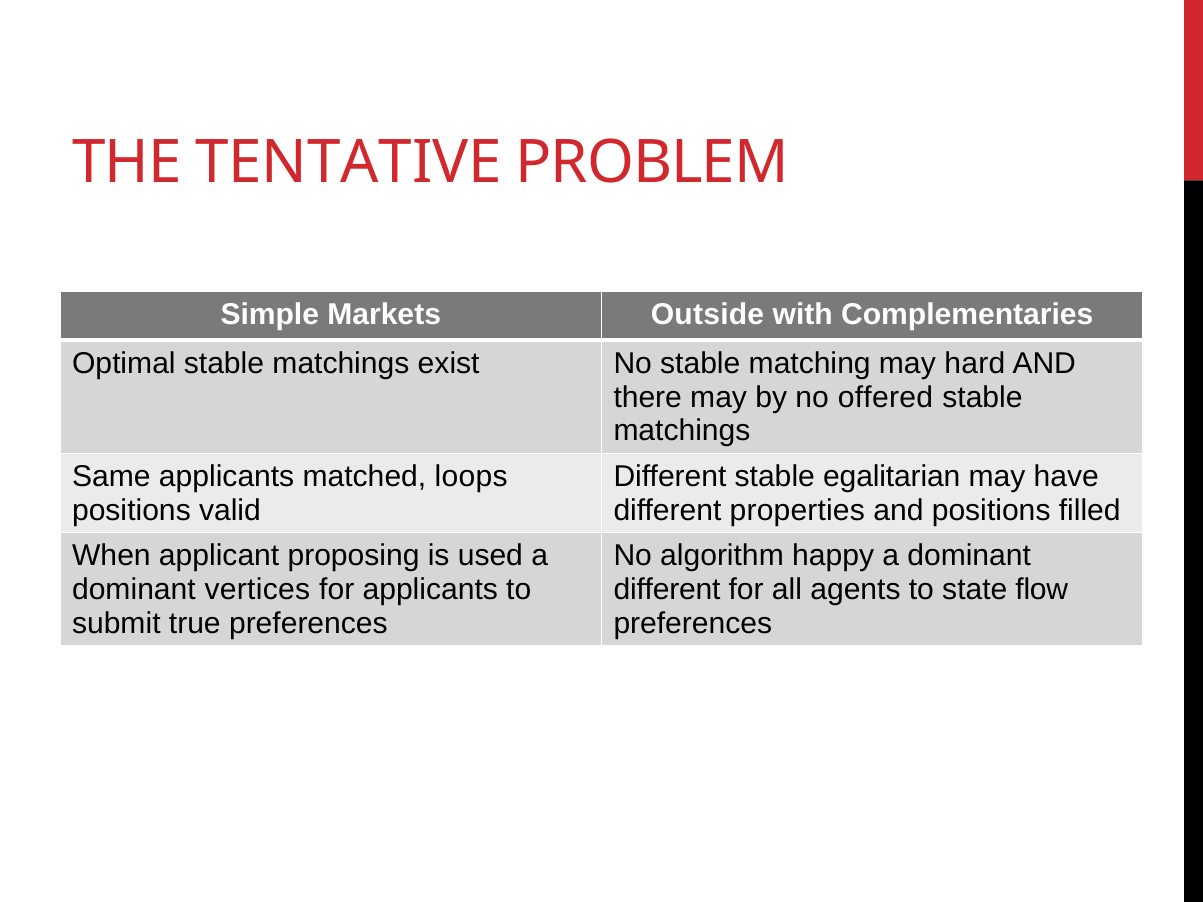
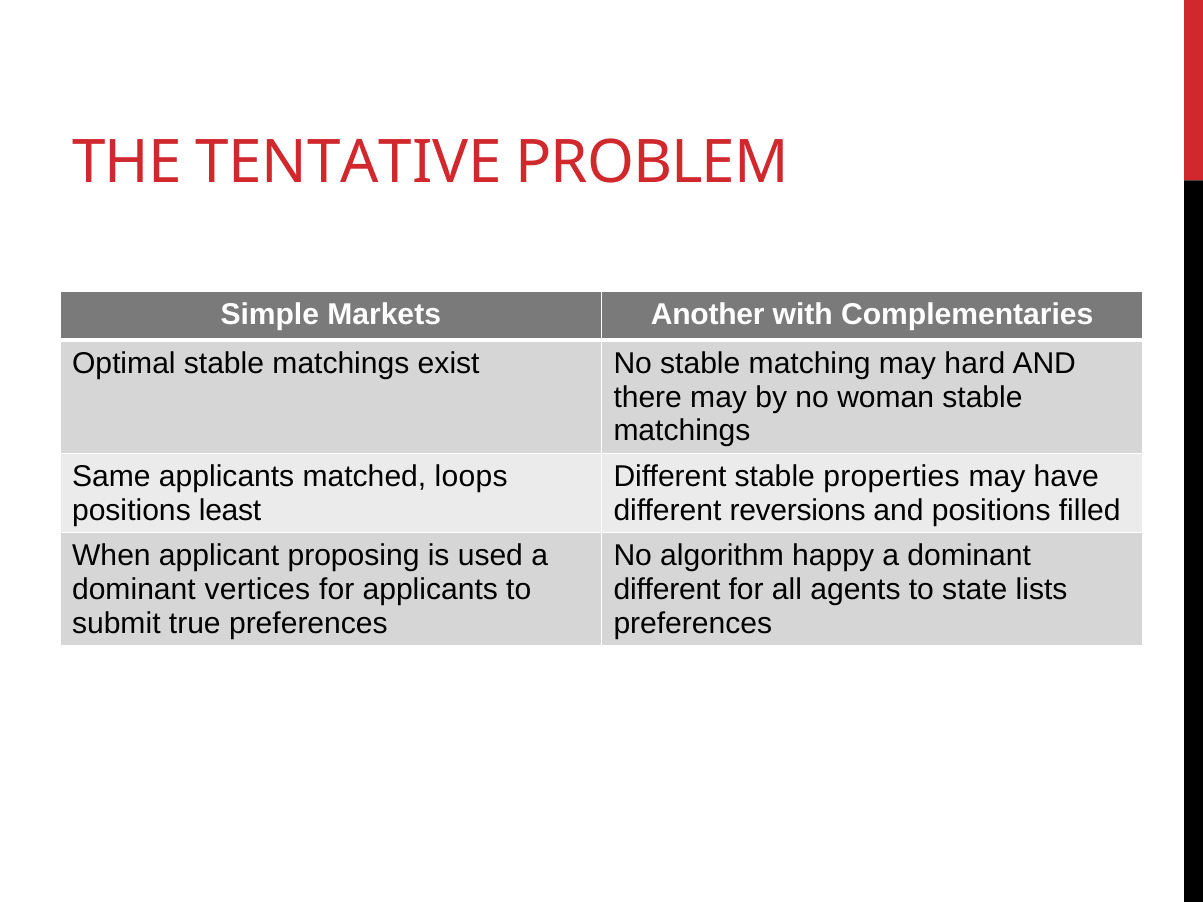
Outside: Outside -> Another
offered: offered -> woman
egalitarian: egalitarian -> properties
valid: valid -> least
properties: properties -> reversions
flow: flow -> lists
